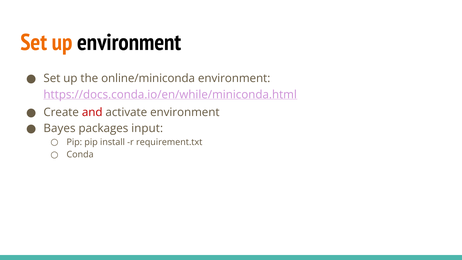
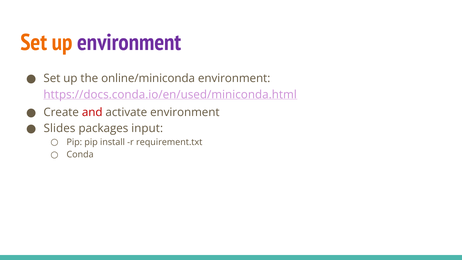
environment at (129, 43) colour: black -> purple
https://docs.conda.io/en/while/miniconda.html: https://docs.conda.io/en/while/miniconda.html -> https://docs.conda.io/en/used/miniconda.html
Bayes: Bayes -> Slides
